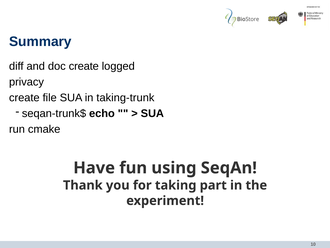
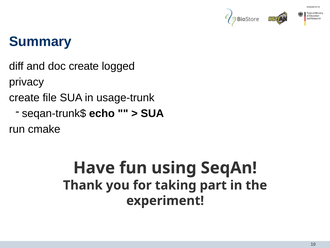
taking-trunk: taking-trunk -> usage-trunk
